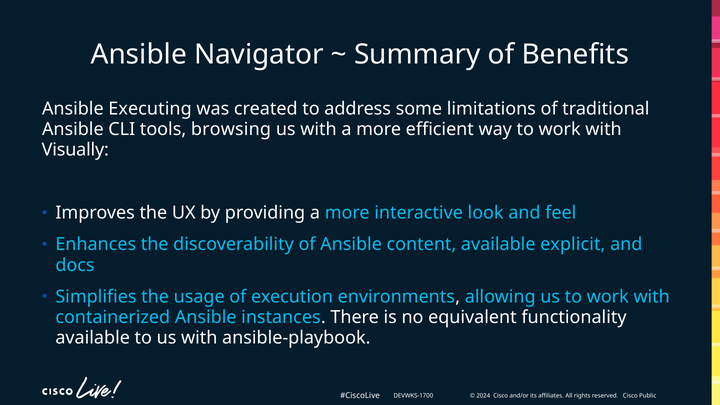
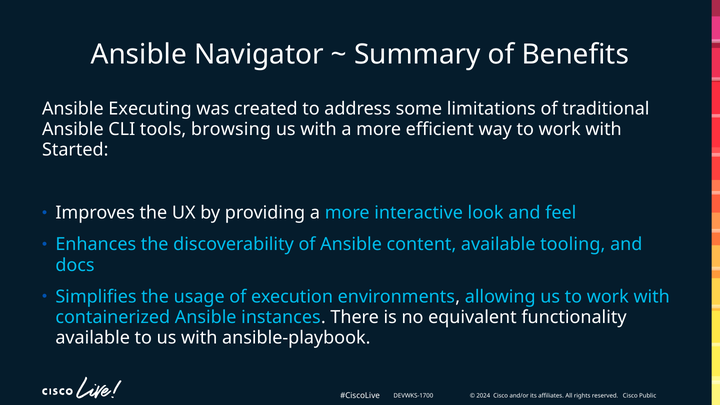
Visually: Visually -> Started
explicit: explicit -> tooling
